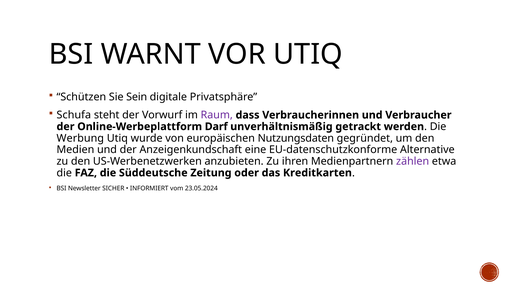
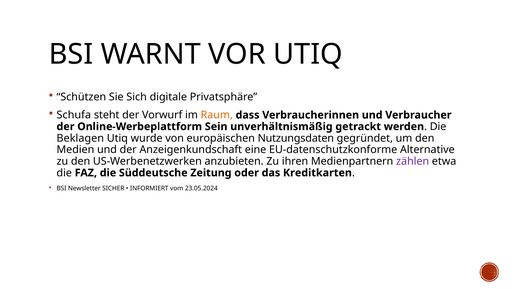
Sein: Sein -> Sich
Raum colour: purple -> orange
Darf: Darf -> Sein
Werbung: Werbung -> Beklagen
